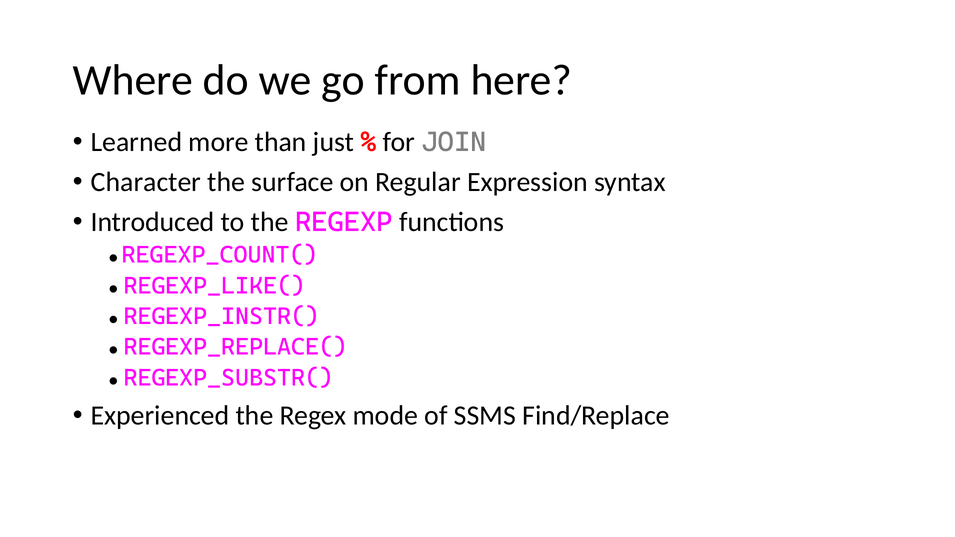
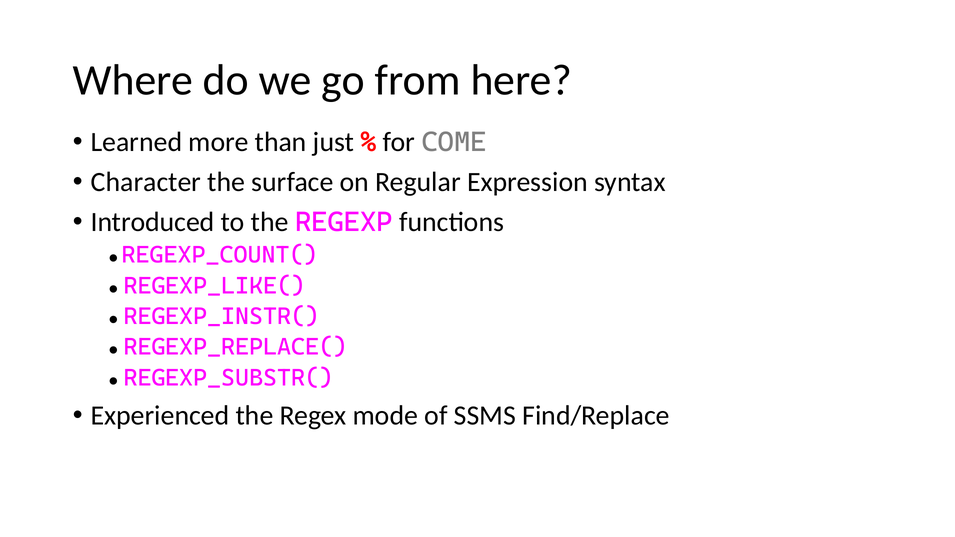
JOIN: JOIN -> COME
